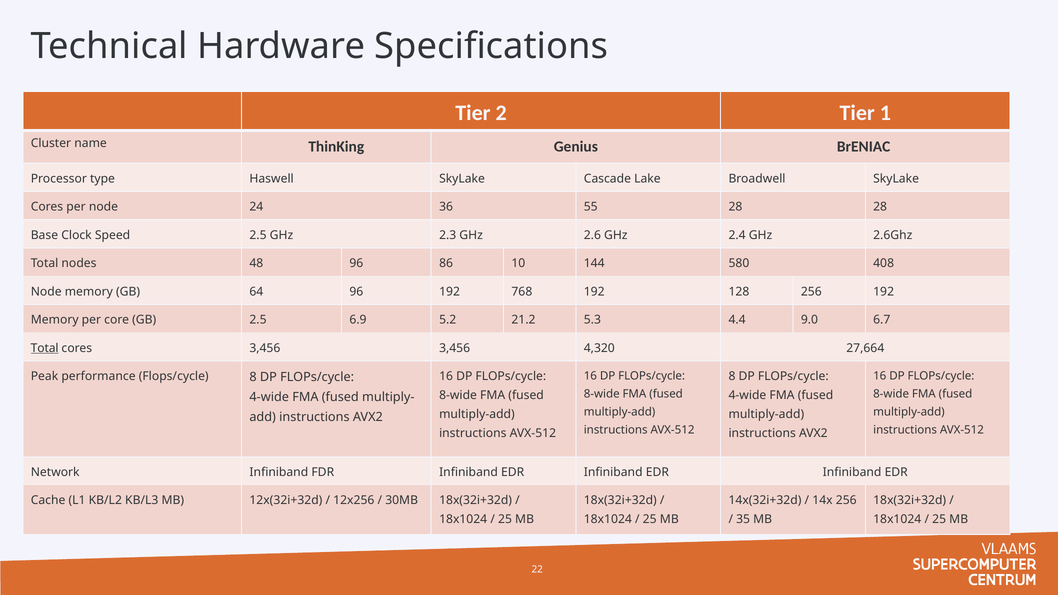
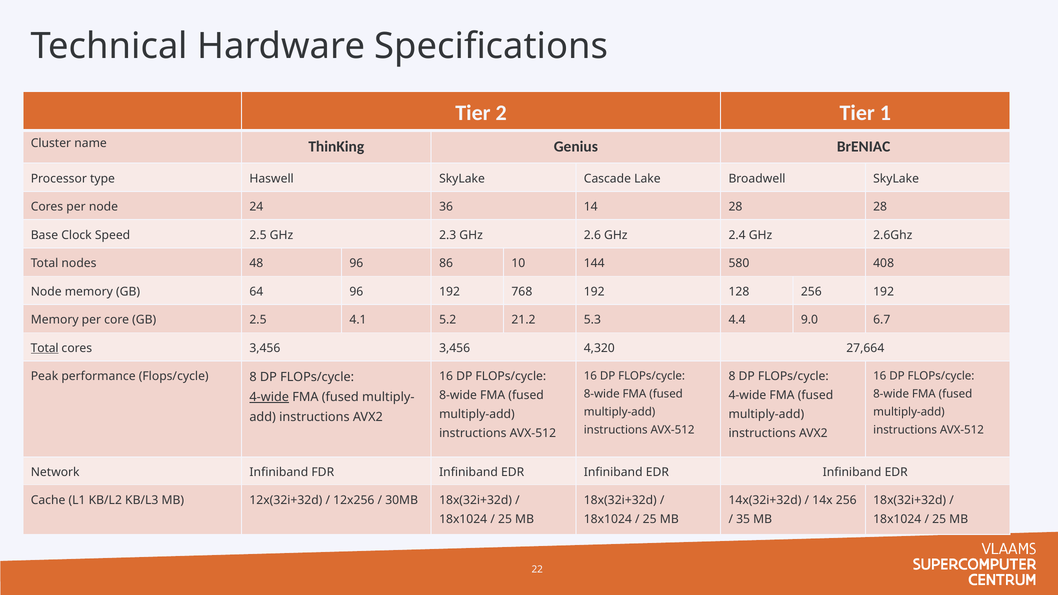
55: 55 -> 14
6.9: 6.9 -> 4.1
4-wide at (269, 397) underline: none -> present
